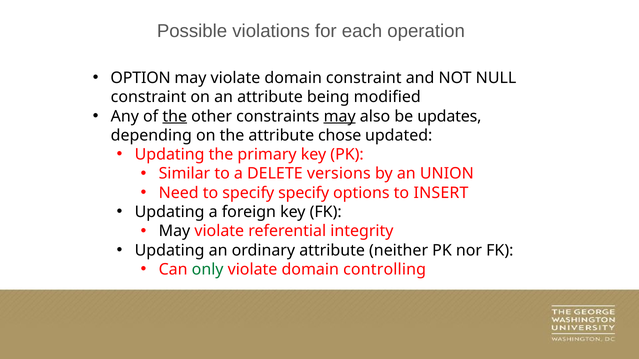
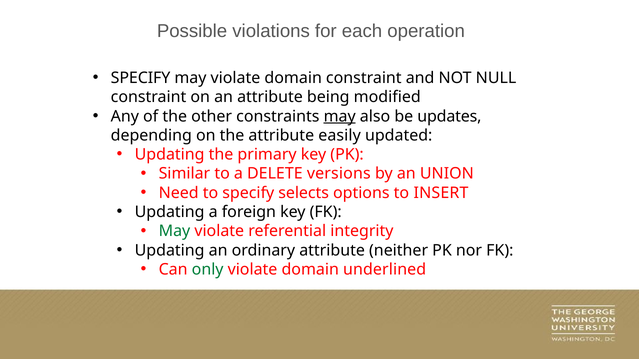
OPTION at (141, 78): OPTION -> SPECIFY
the at (175, 116) underline: present -> none
chose: chose -> easily
specify specify: specify -> selects
May at (174, 231) colour: black -> green
controlling: controlling -> underlined
